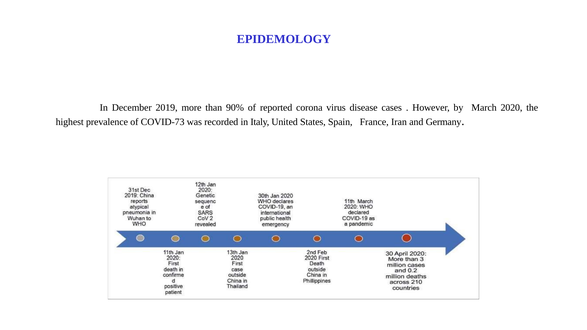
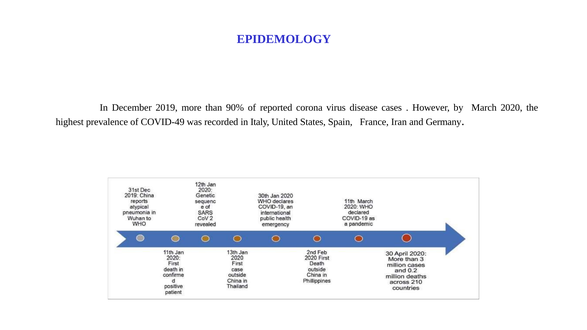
COVID-73: COVID-73 -> COVID-49
